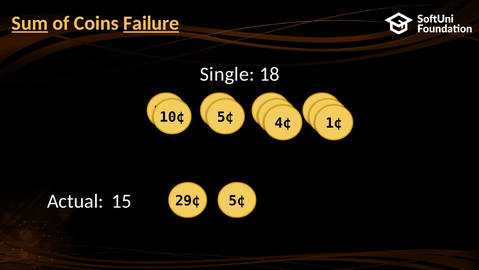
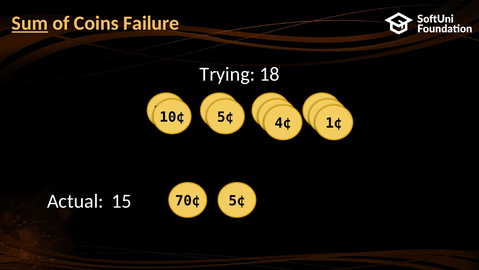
Failure underline: present -> none
Single: Single -> Trying
29¢: 29¢ -> 70¢
